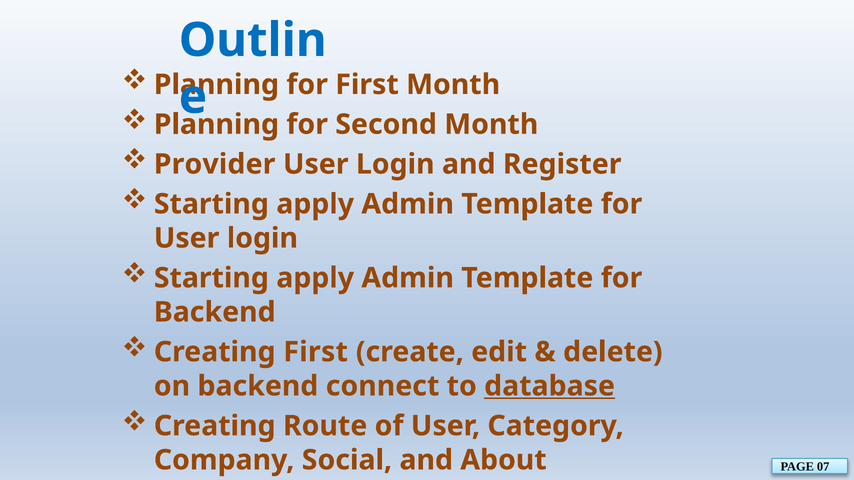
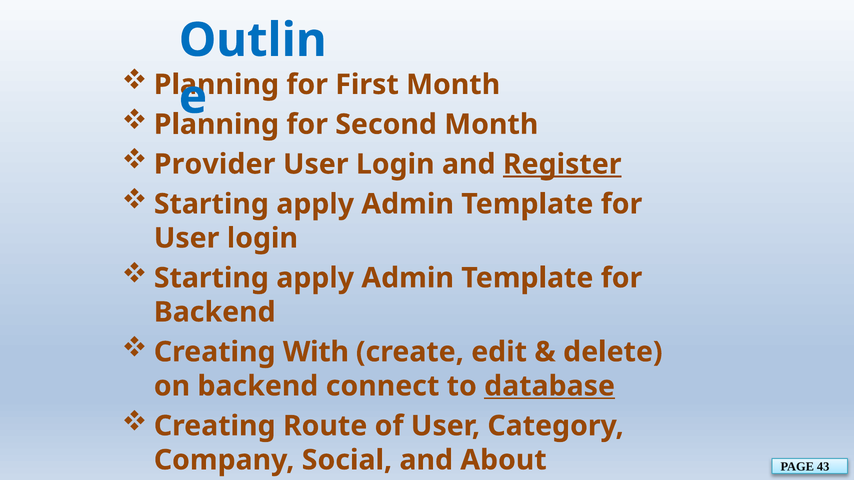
Register underline: none -> present
Creating First: First -> With
07: 07 -> 43
